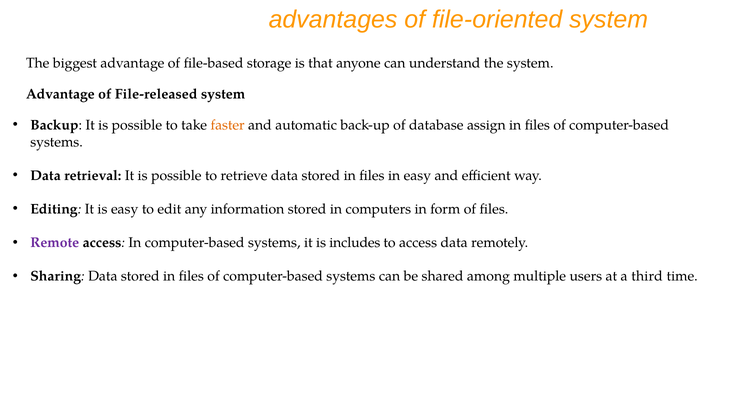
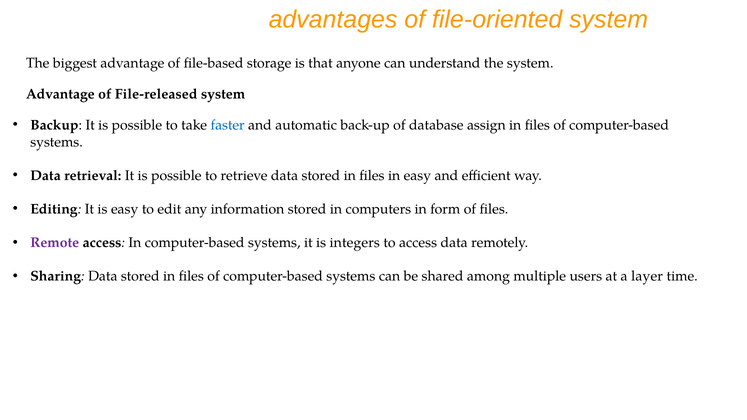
faster colour: orange -> blue
includes: includes -> integers
third: third -> layer
